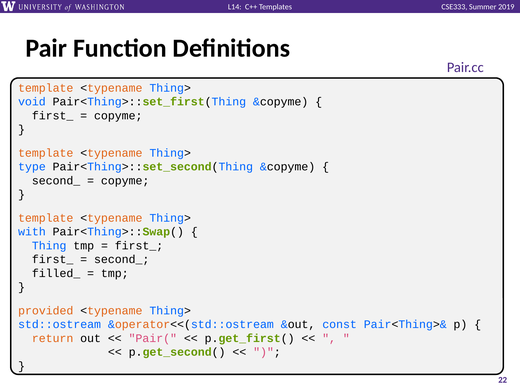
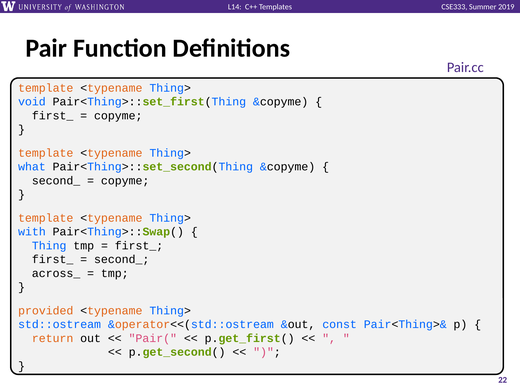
type: type -> what
filled_: filled_ -> across_
